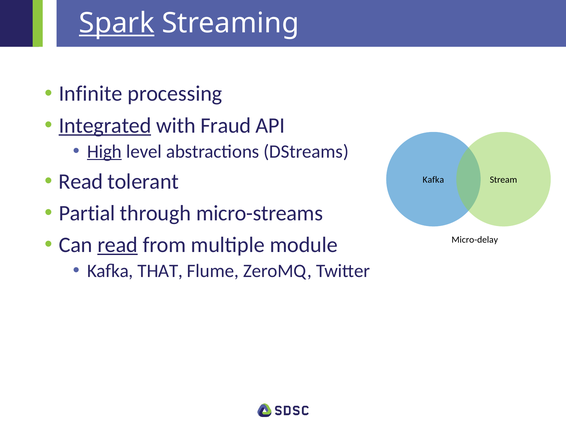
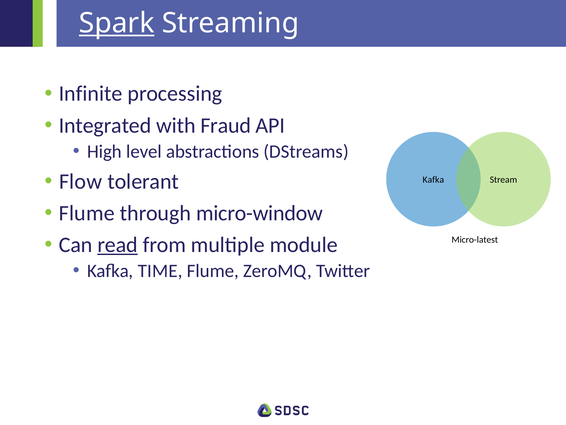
Integrated underline: present -> none
High underline: present -> none
Read at (81, 181): Read -> Flow
Partial at (87, 213): Partial -> Flume
micro-streams: micro-streams -> micro-window
Micro-delay: Micro-delay -> Micro-latest
THAT: THAT -> TIME
